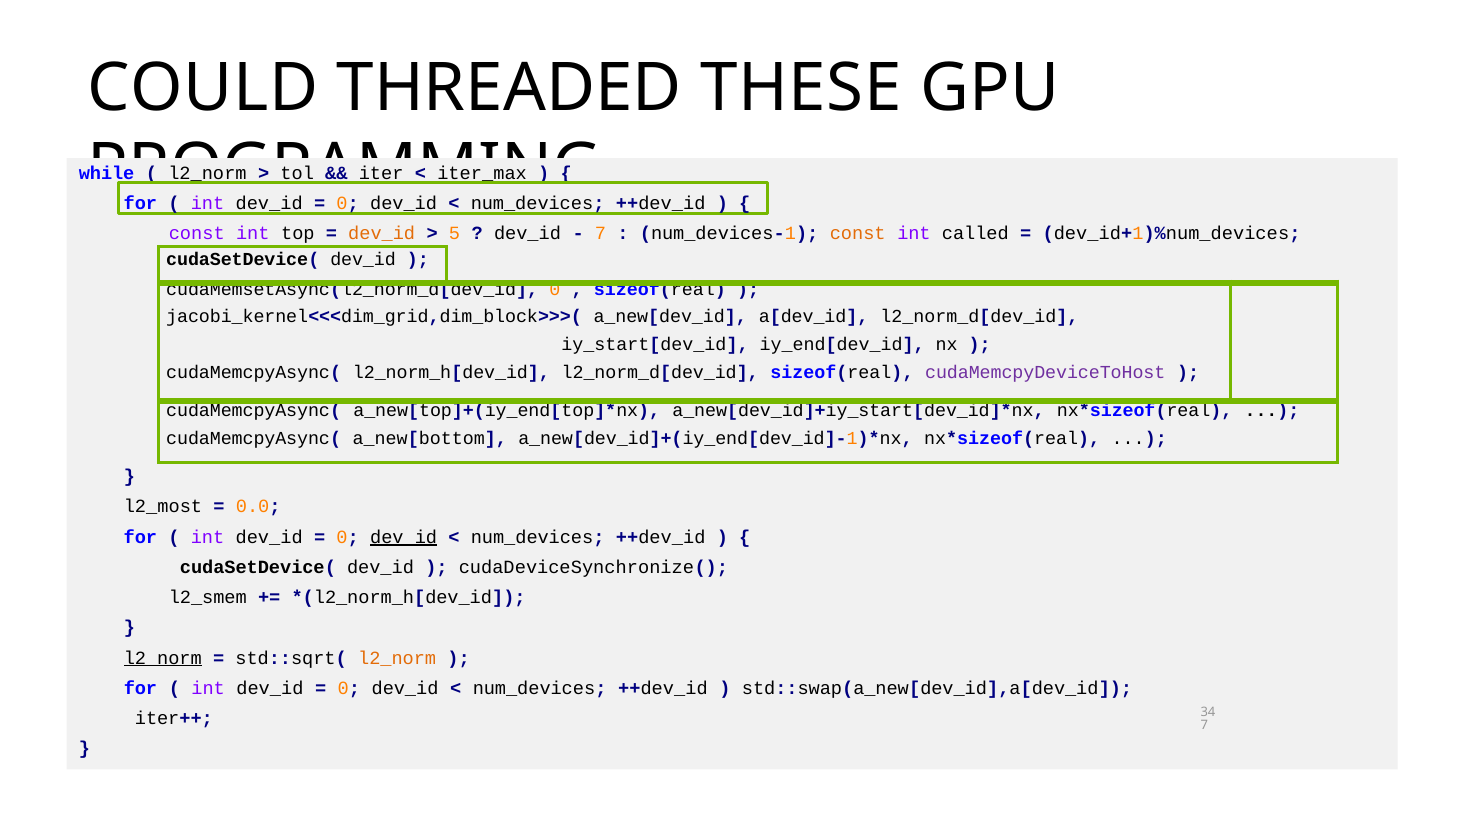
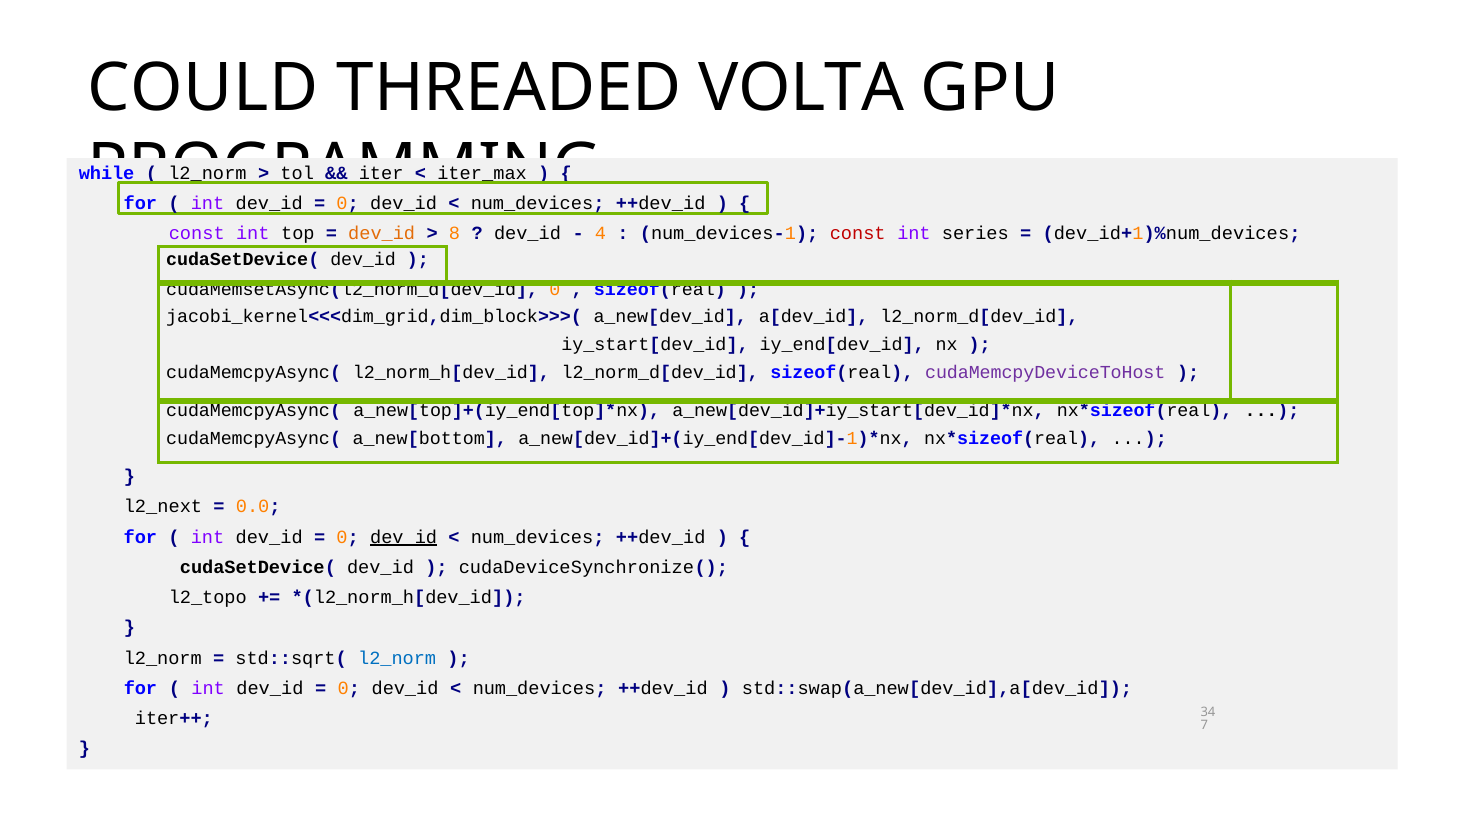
THESE: THESE -> VOLTA
5: 5 -> 8
7 at (600, 234): 7 -> 4
const at (858, 234) colour: orange -> red
called: called -> series
l2_most: l2_most -> l2_next
l2_smem: l2_smem -> l2_topo
l2_norm at (163, 658) underline: present -> none
l2_norm at (397, 658) colour: orange -> blue
